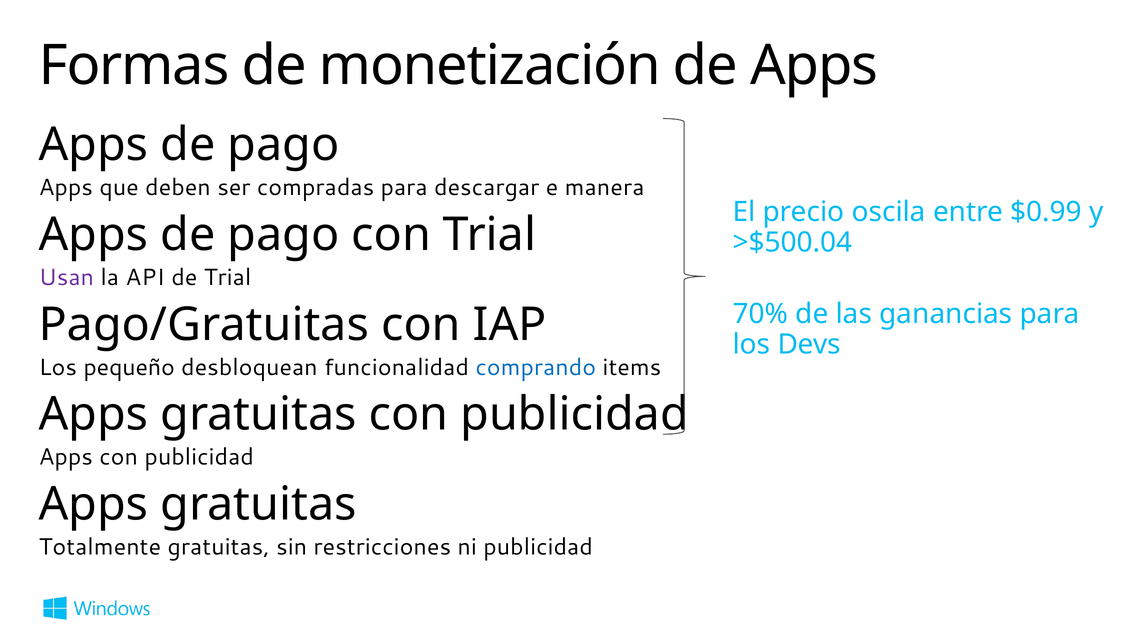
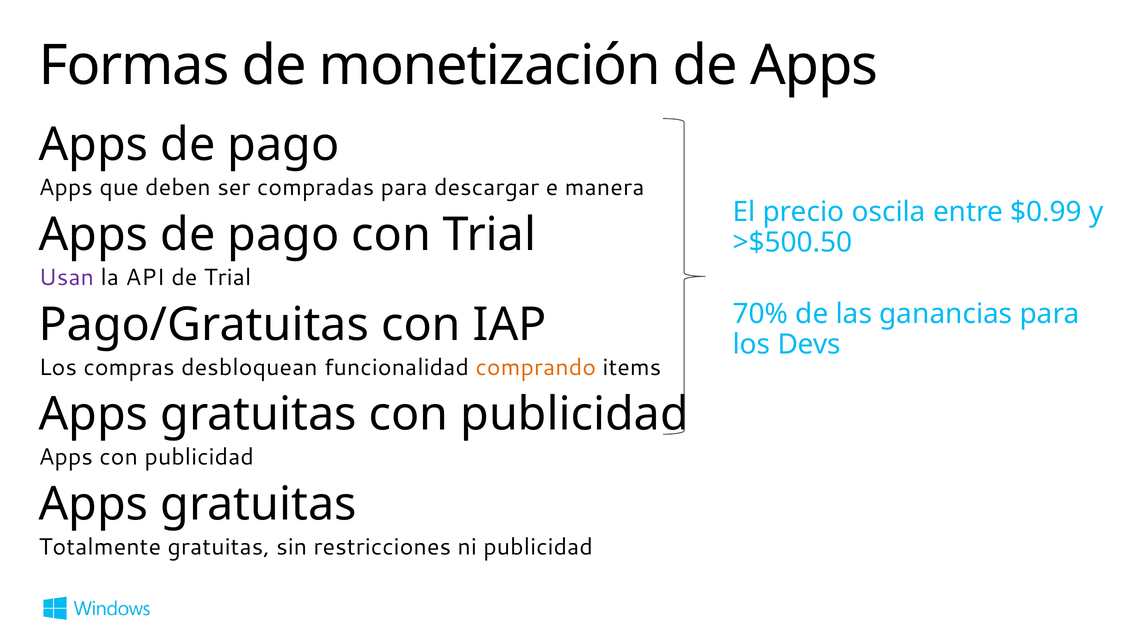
>$500.04: >$500.04 -> >$500.50
pequeño: pequeño -> compras
comprando colour: blue -> orange
